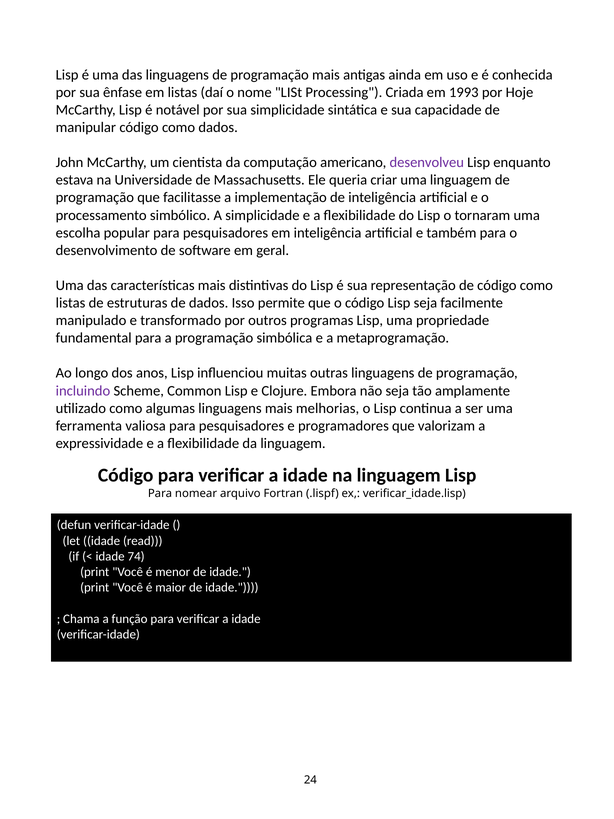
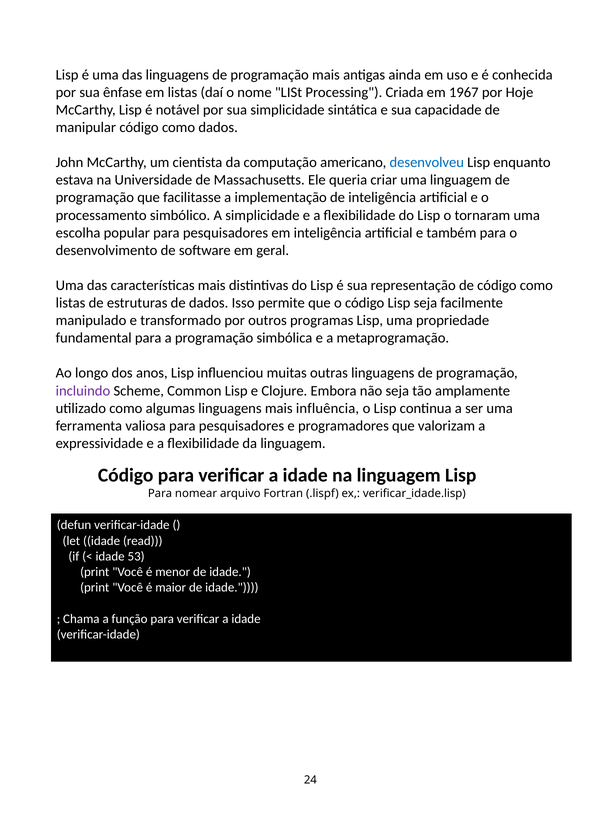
1993: 1993 -> 1967
desenvolveu colour: purple -> blue
melhorias: melhorias -> influência
74: 74 -> 53
